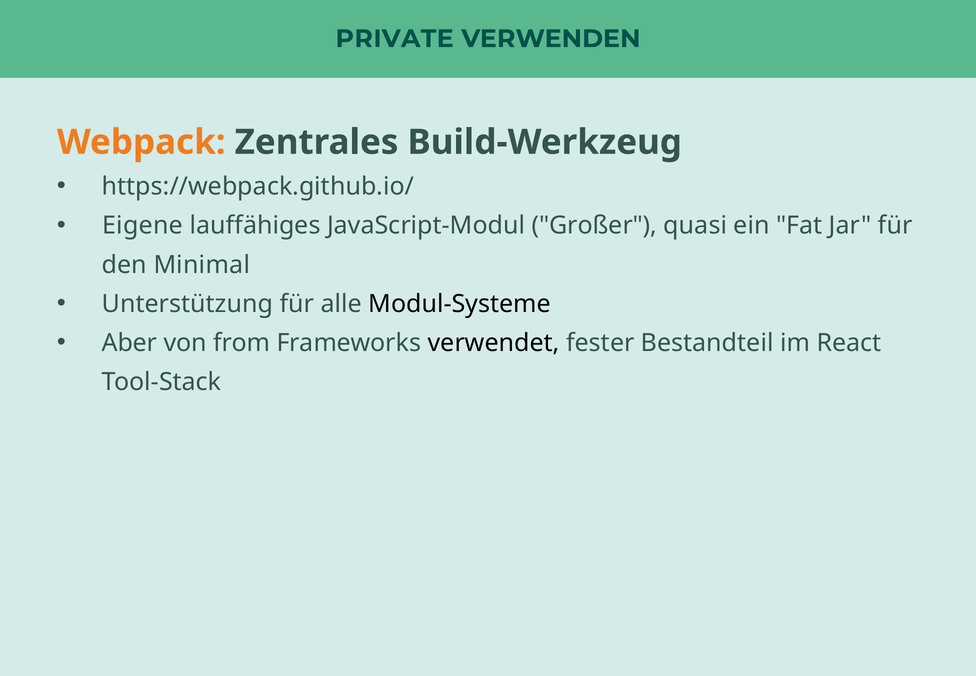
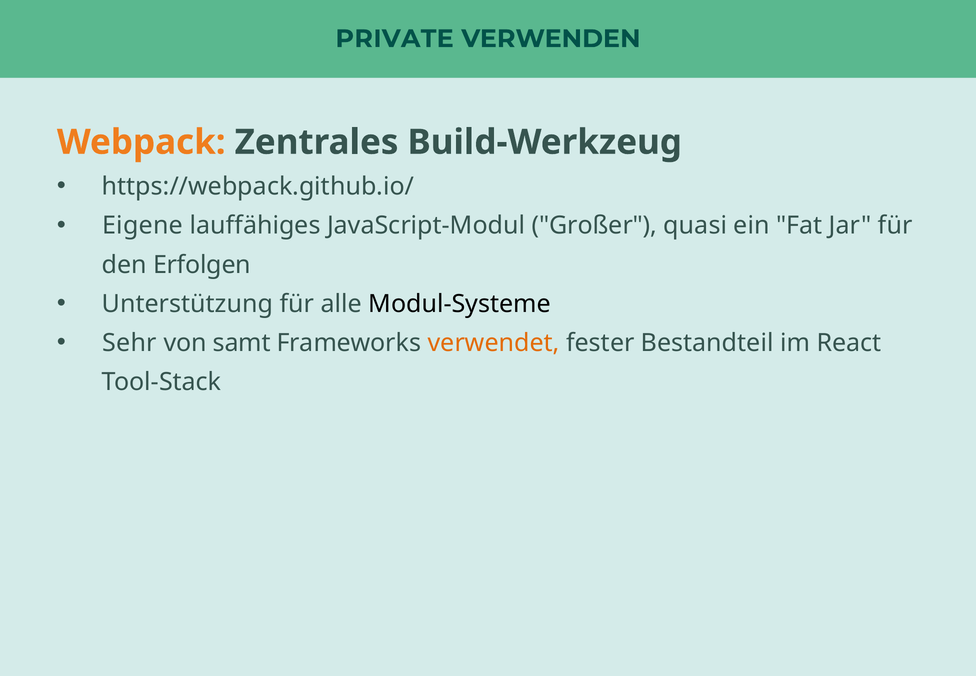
Minimal: Minimal -> Erfolgen
Aber: Aber -> Sehr
from: from -> samt
verwendet colour: black -> orange
